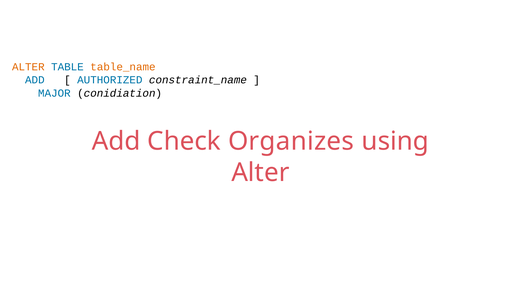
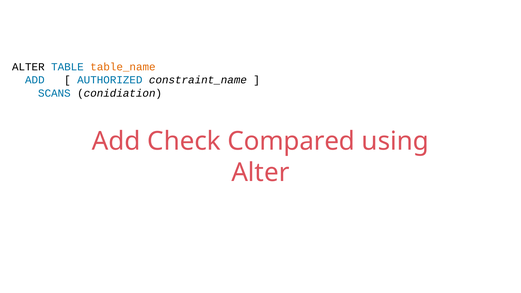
ALTER at (28, 67) colour: orange -> black
MAJOR: MAJOR -> SCANS
Organizes: Organizes -> Compared
